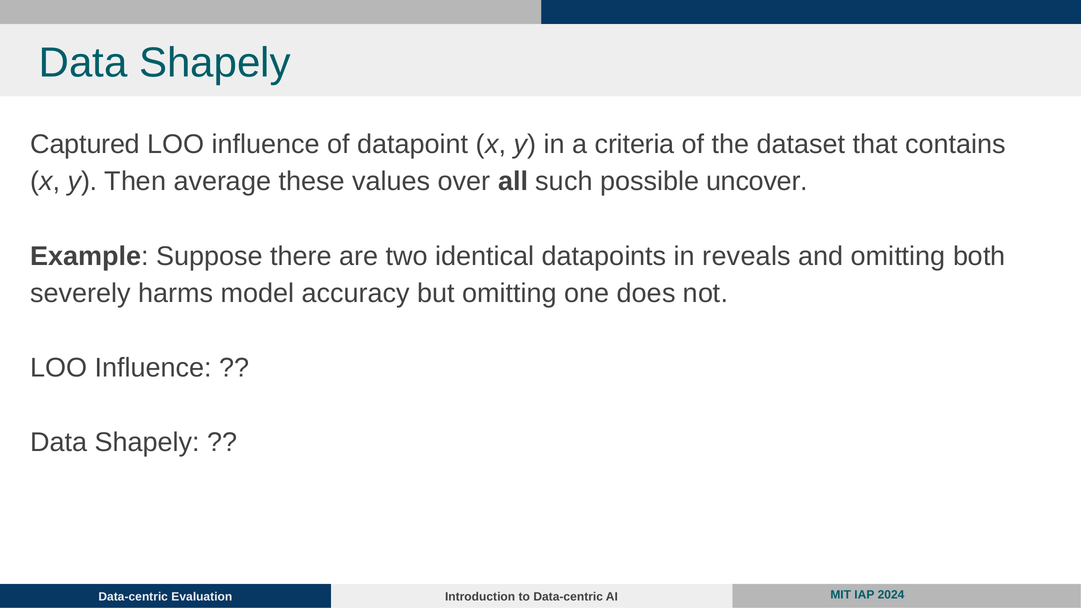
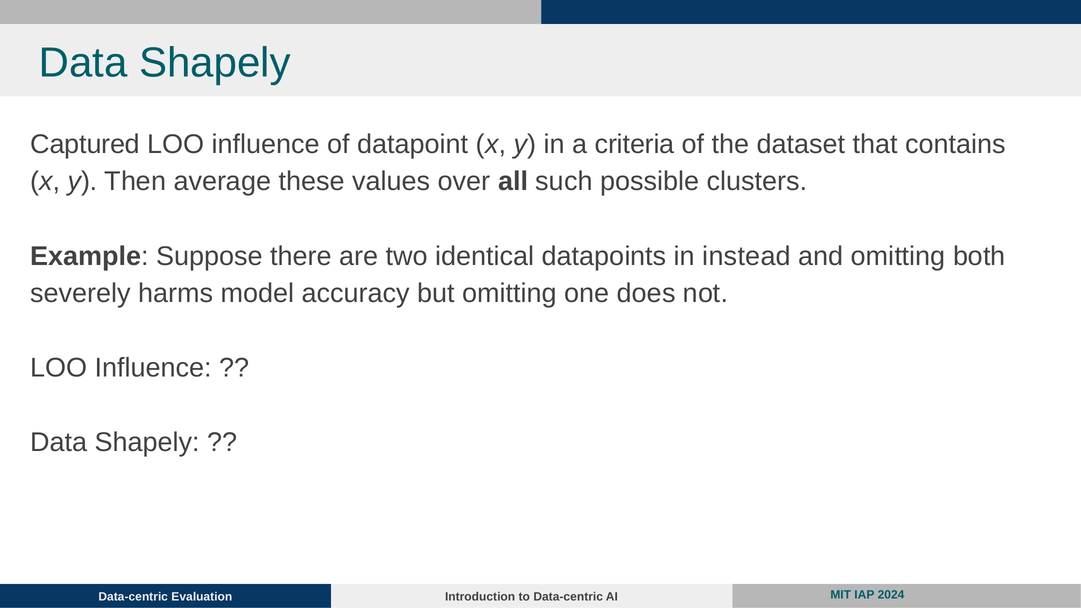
uncover: uncover -> clusters
reveals: reveals -> instead
